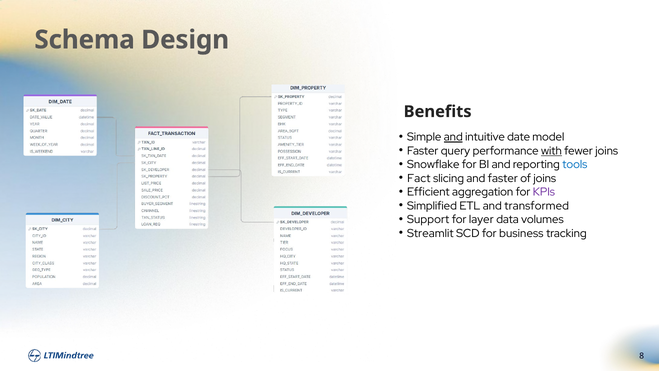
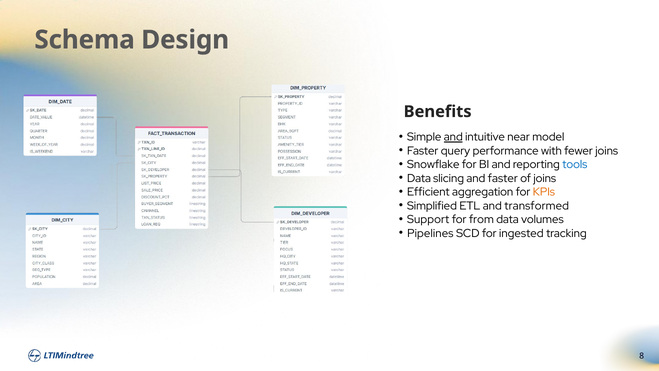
date: date -> near
with underline: present -> none
Fact at (419, 178): Fact -> Data
KPIs colour: purple -> orange
layer: layer -> from
Streamlit: Streamlit -> Pipelines
business: business -> ingested
